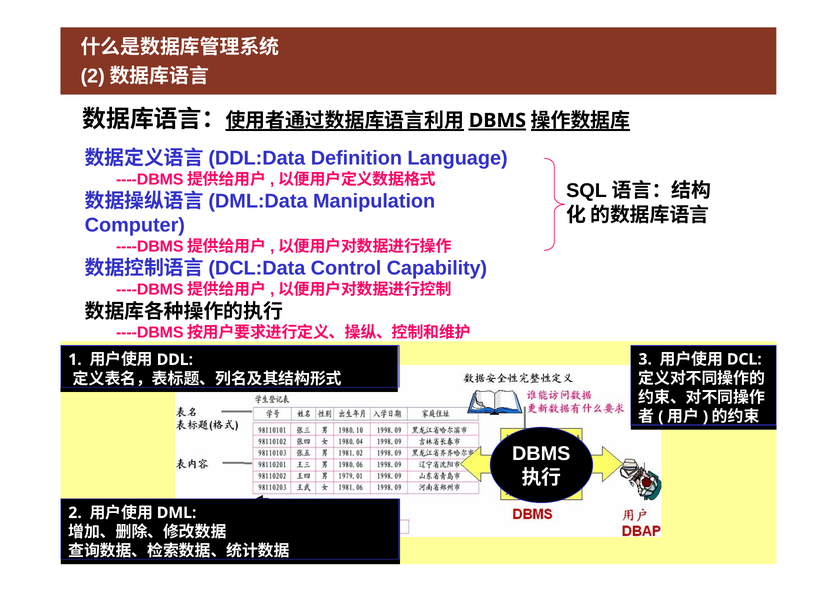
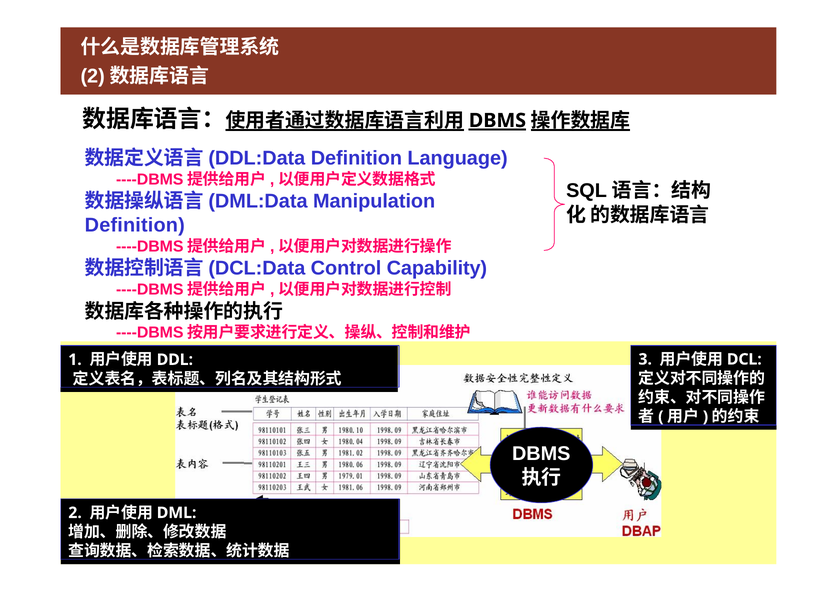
Computer at (135, 225): Computer -> Definition
